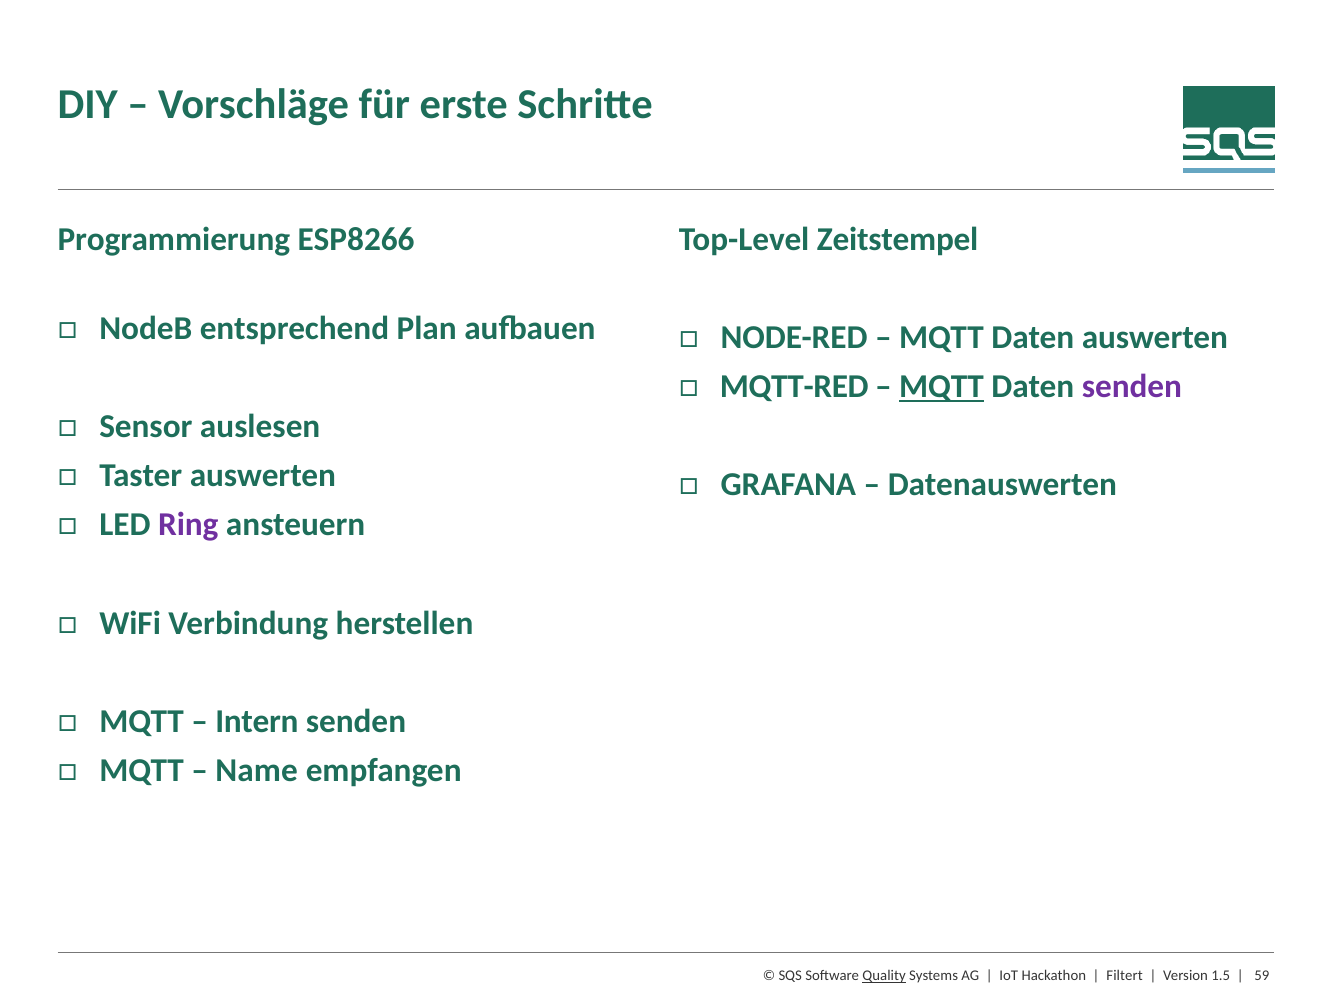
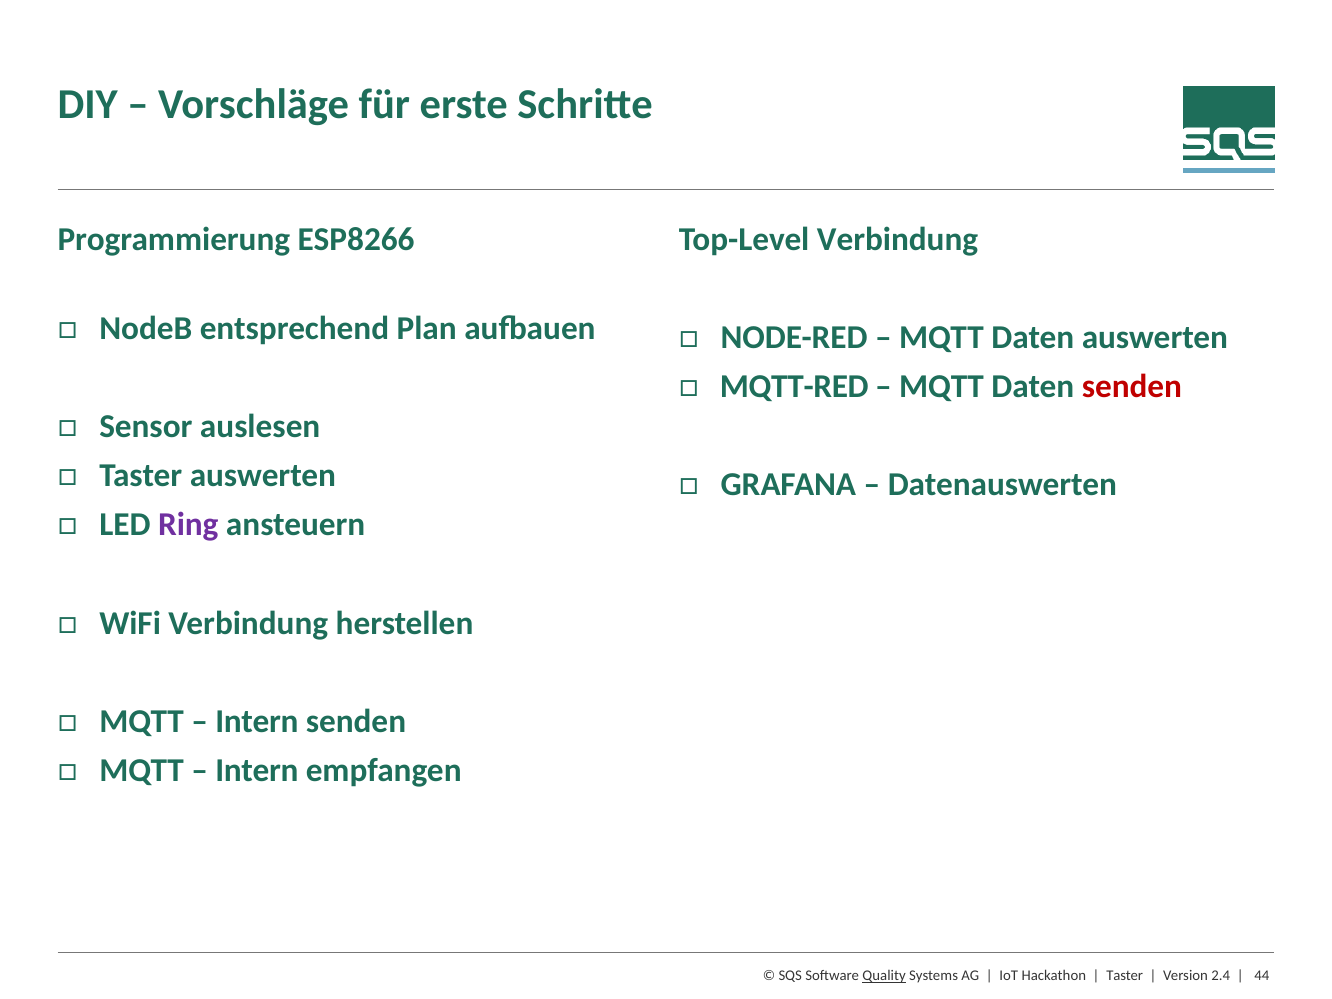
Top-Level Zeitstempel: Zeitstempel -> Verbindung
MQTT at (942, 387) underline: present -> none
senden at (1132, 387) colour: purple -> red
Name at (257, 770): Name -> Intern
Filtert at (1125, 976): Filtert -> Taster
1.5: 1.5 -> 2.4
59: 59 -> 44
